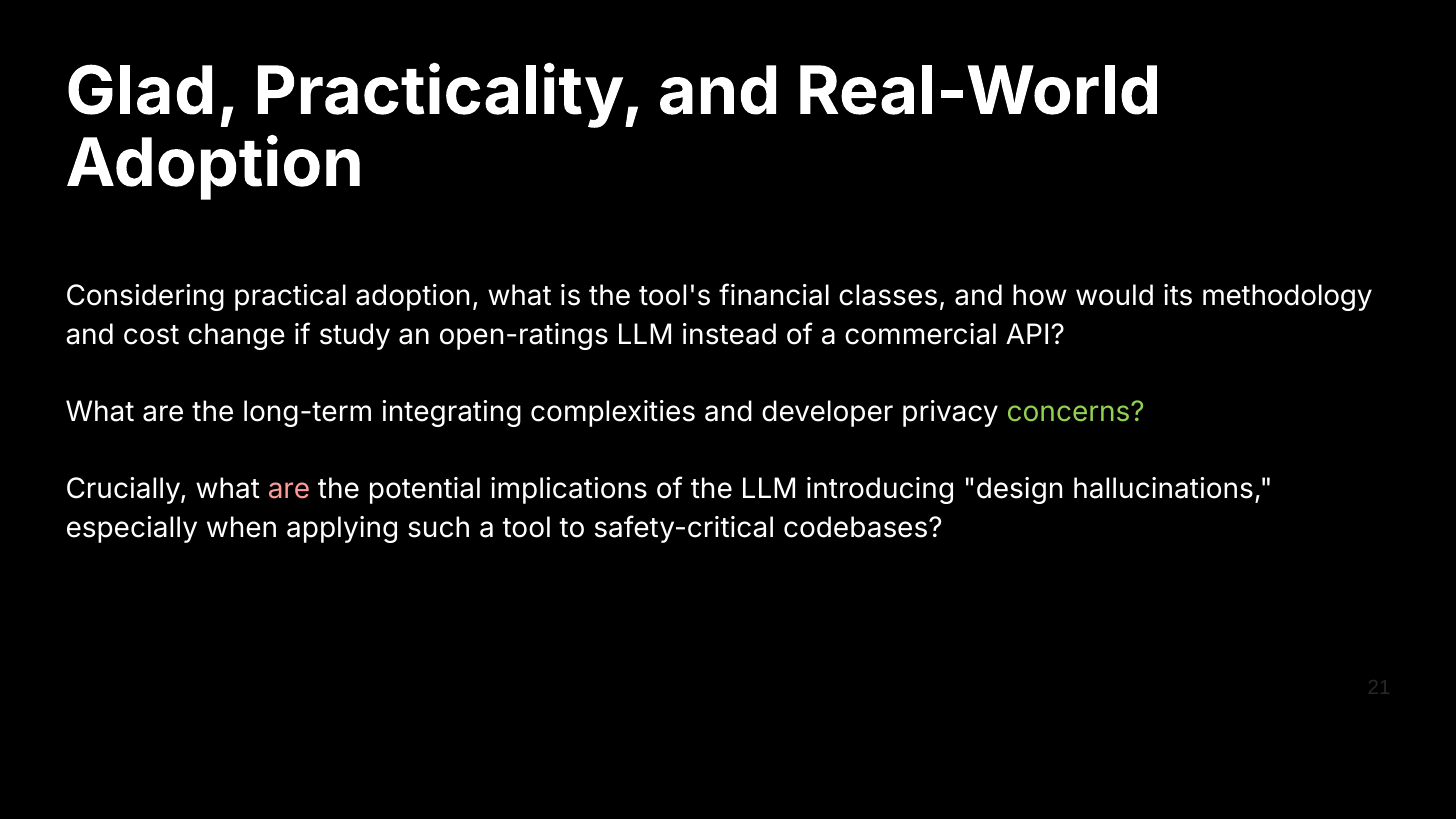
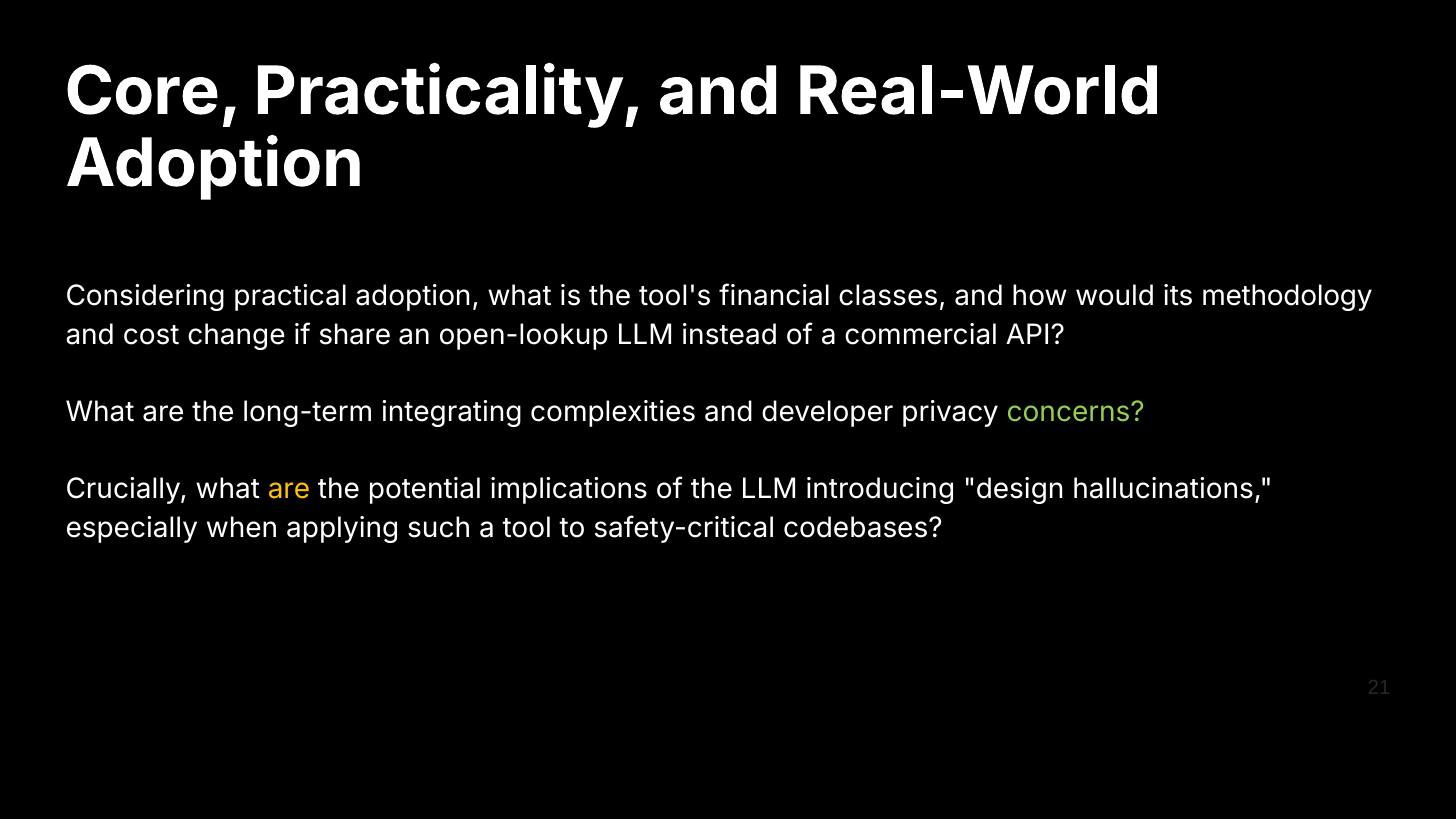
Glad: Glad -> Core
study: study -> share
open-ratings: open-ratings -> open-lookup
are at (289, 490) colour: pink -> yellow
